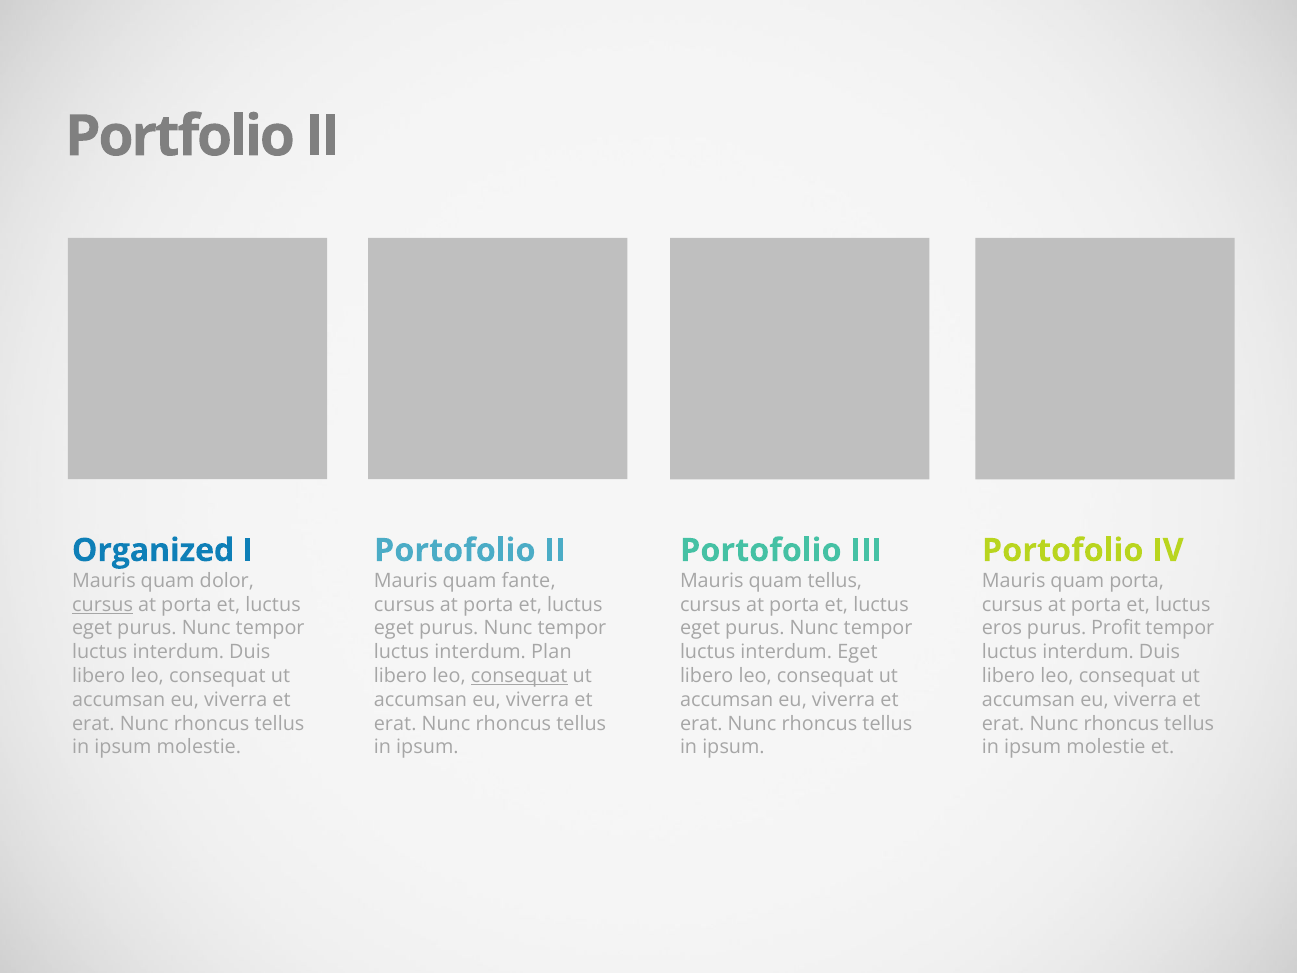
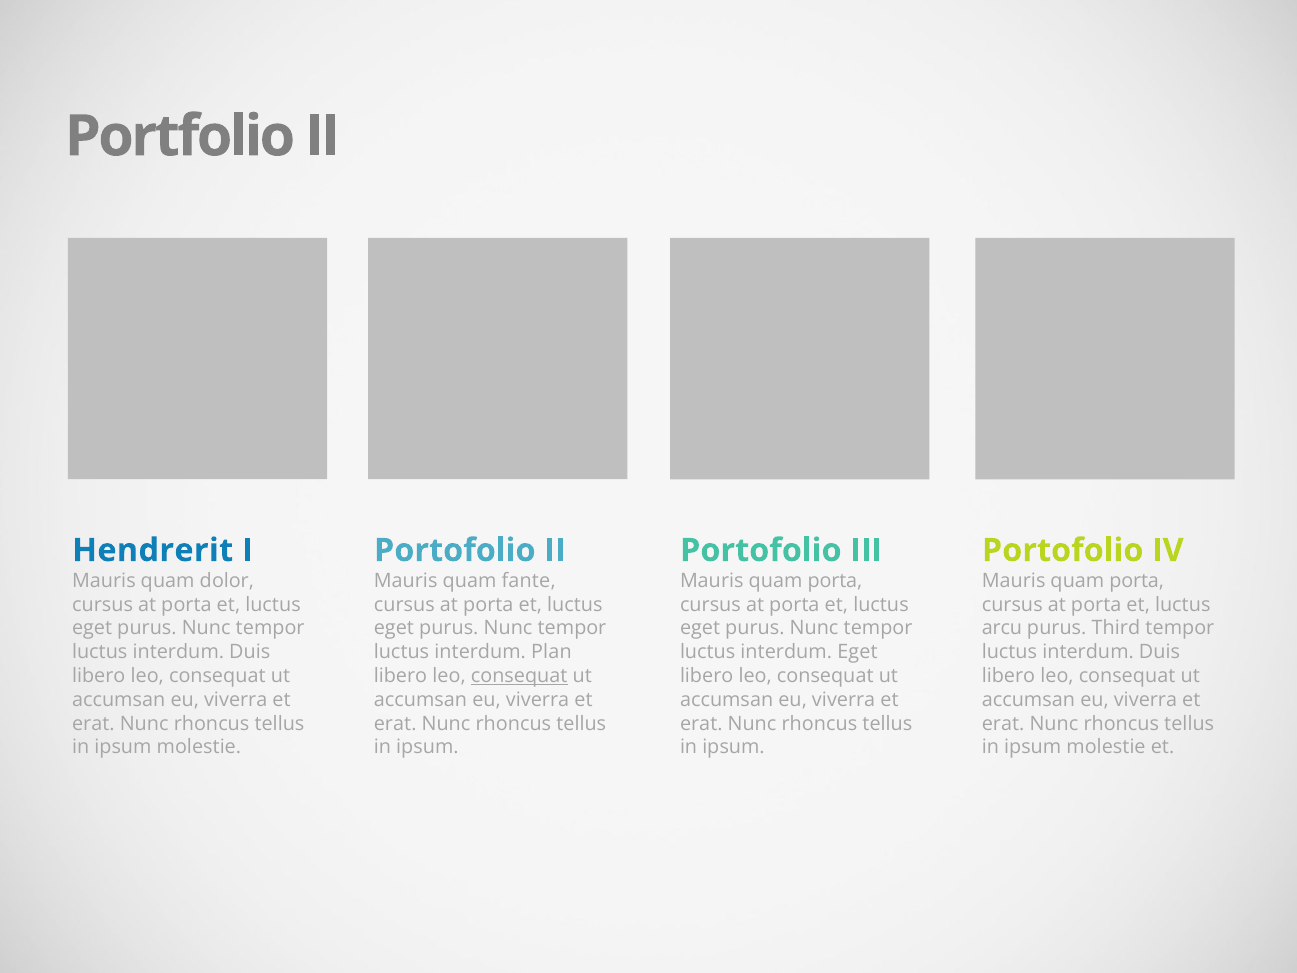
Organized: Organized -> Hendrerit
tellus at (835, 581): tellus -> porta
cursus at (103, 604) underline: present -> none
eros: eros -> arcu
Profit: Profit -> Third
